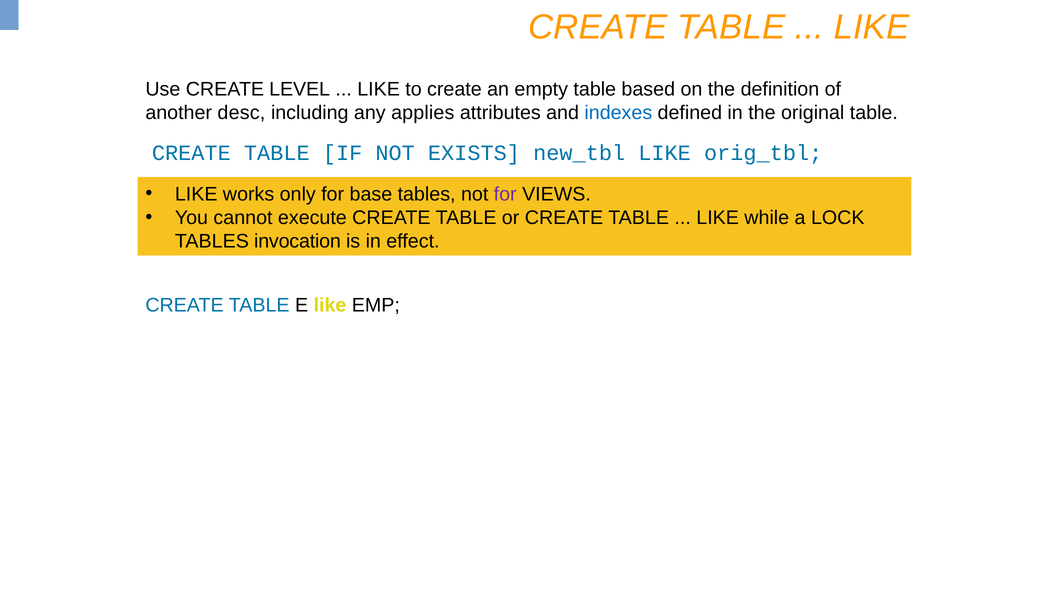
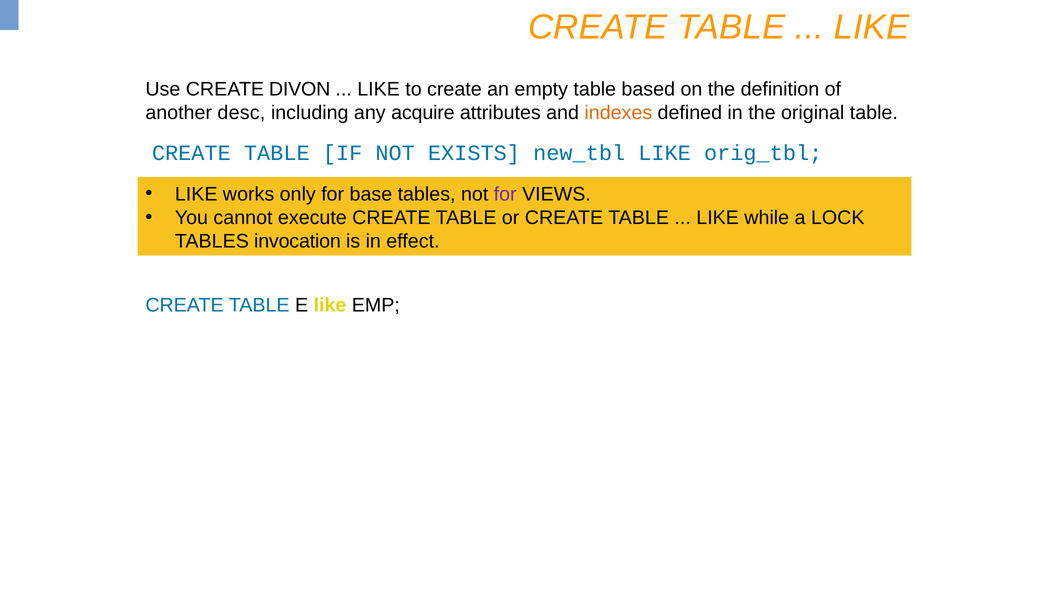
LEVEL: LEVEL -> DIVON
applies: applies -> acquire
indexes colour: blue -> orange
